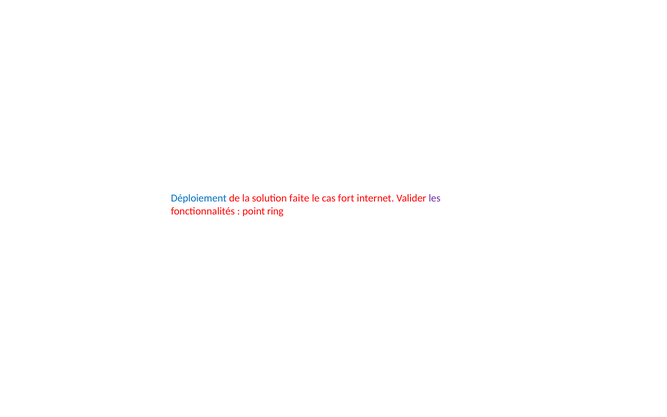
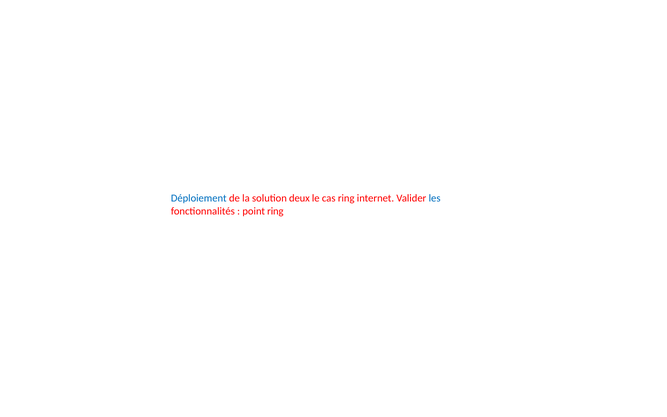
faite: faite -> deux
cas fort: fort -> ring
les colour: purple -> blue
